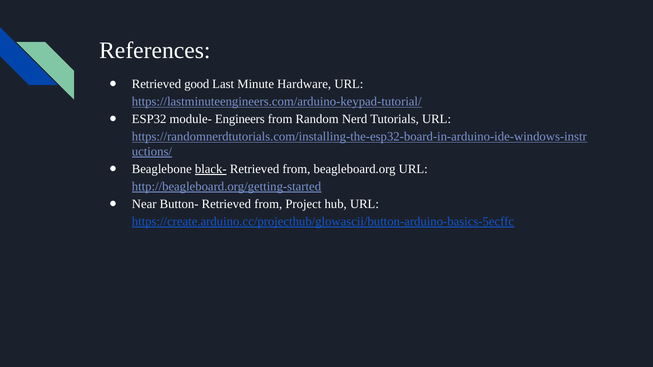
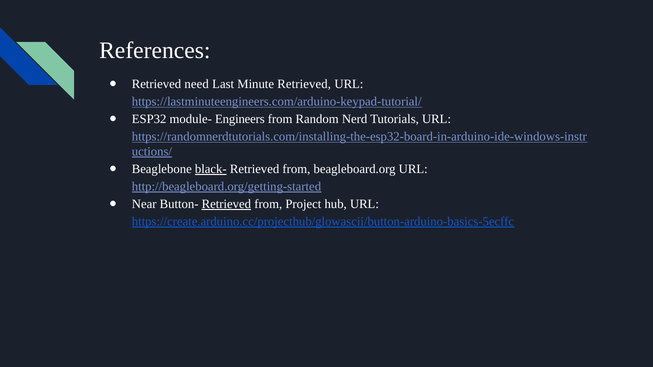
good: good -> need
Minute Hardware: Hardware -> Retrieved
Retrieved at (226, 204) underline: none -> present
